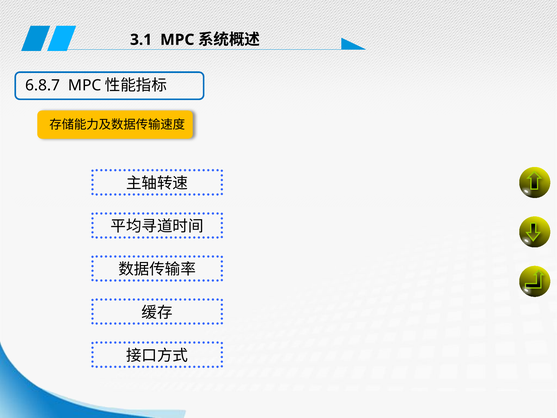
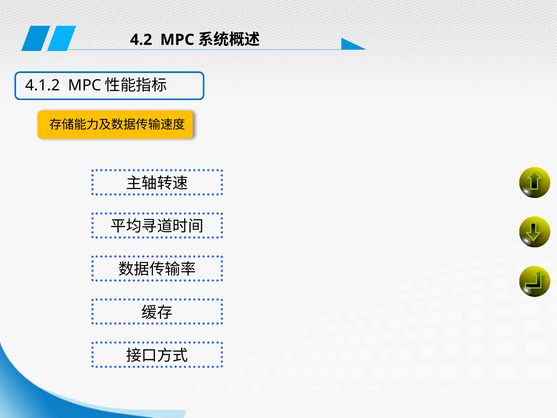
3.1: 3.1 -> 4.2
6.8.7: 6.8.7 -> 4.1.2
